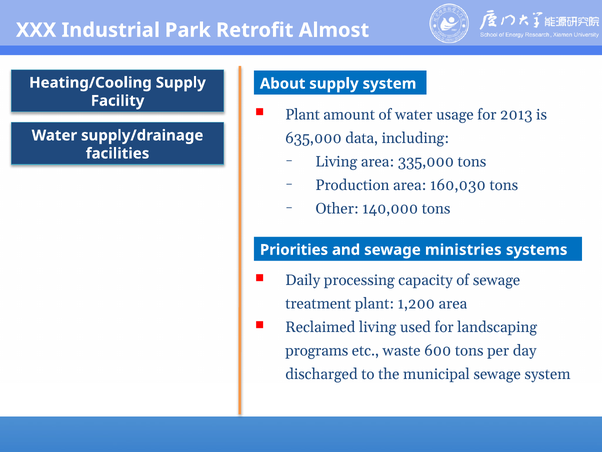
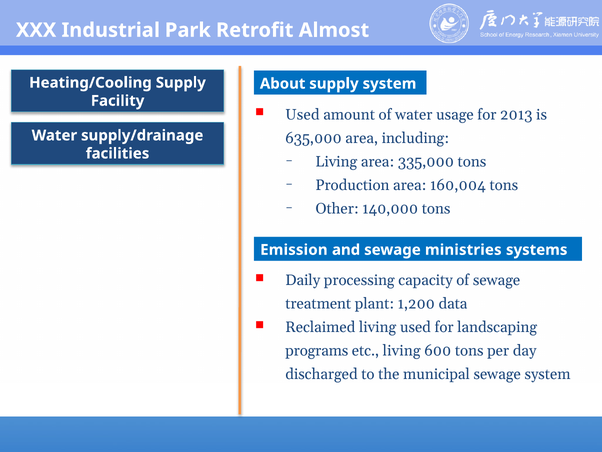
Plant at (303, 115): Plant -> Used
635,000 data: data -> area
160,030: 160,030 -> 160,004
Priorities: Priorities -> Emission
1,200 area: area -> data
etc waste: waste -> living
